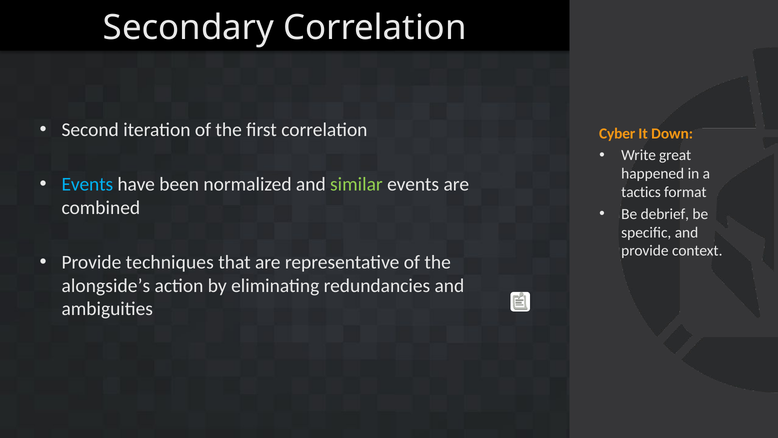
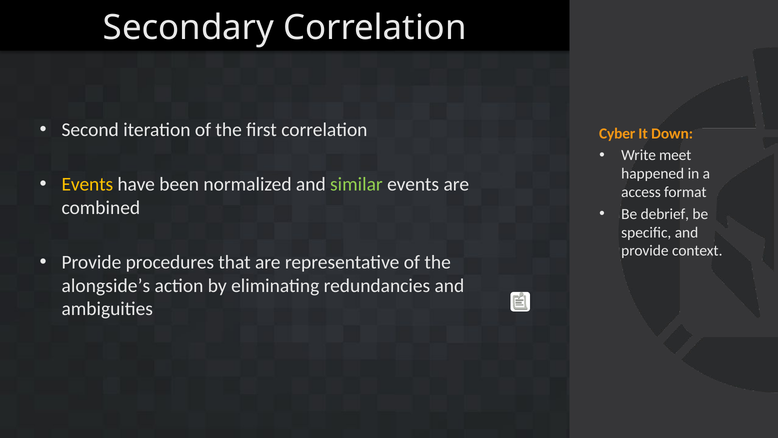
great: great -> meet
Events at (87, 184) colour: light blue -> yellow
tactics: tactics -> access
techniques: techniques -> procedures
